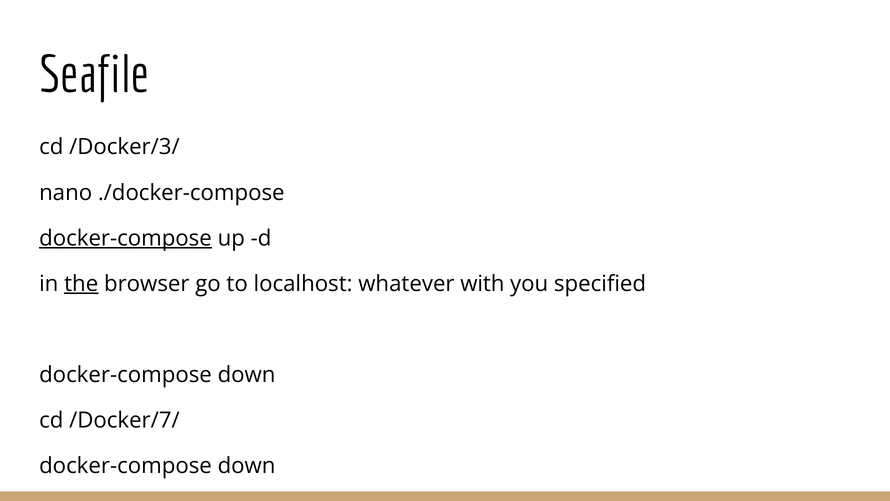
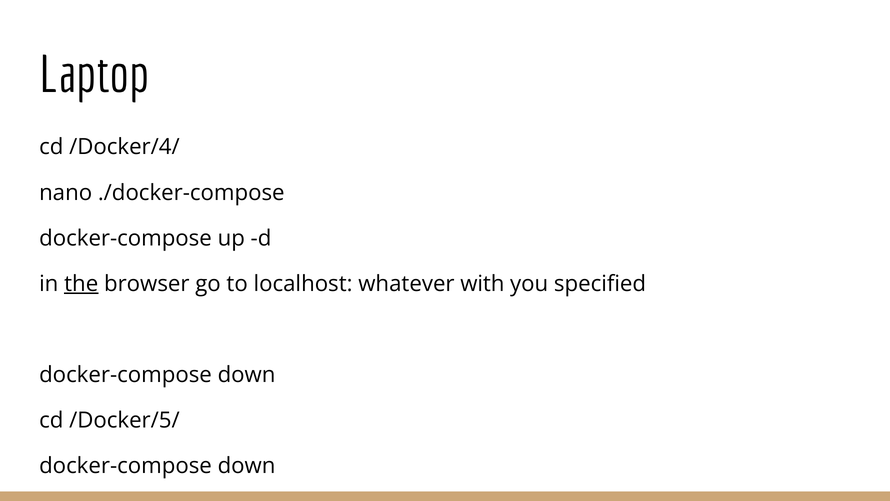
Seafile: Seafile -> Laptop
/Docker/3/: /Docker/3/ -> /Docker/4/
docker-compose at (126, 238) underline: present -> none
/Docker/7/: /Docker/7/ -> /Docker/5/
